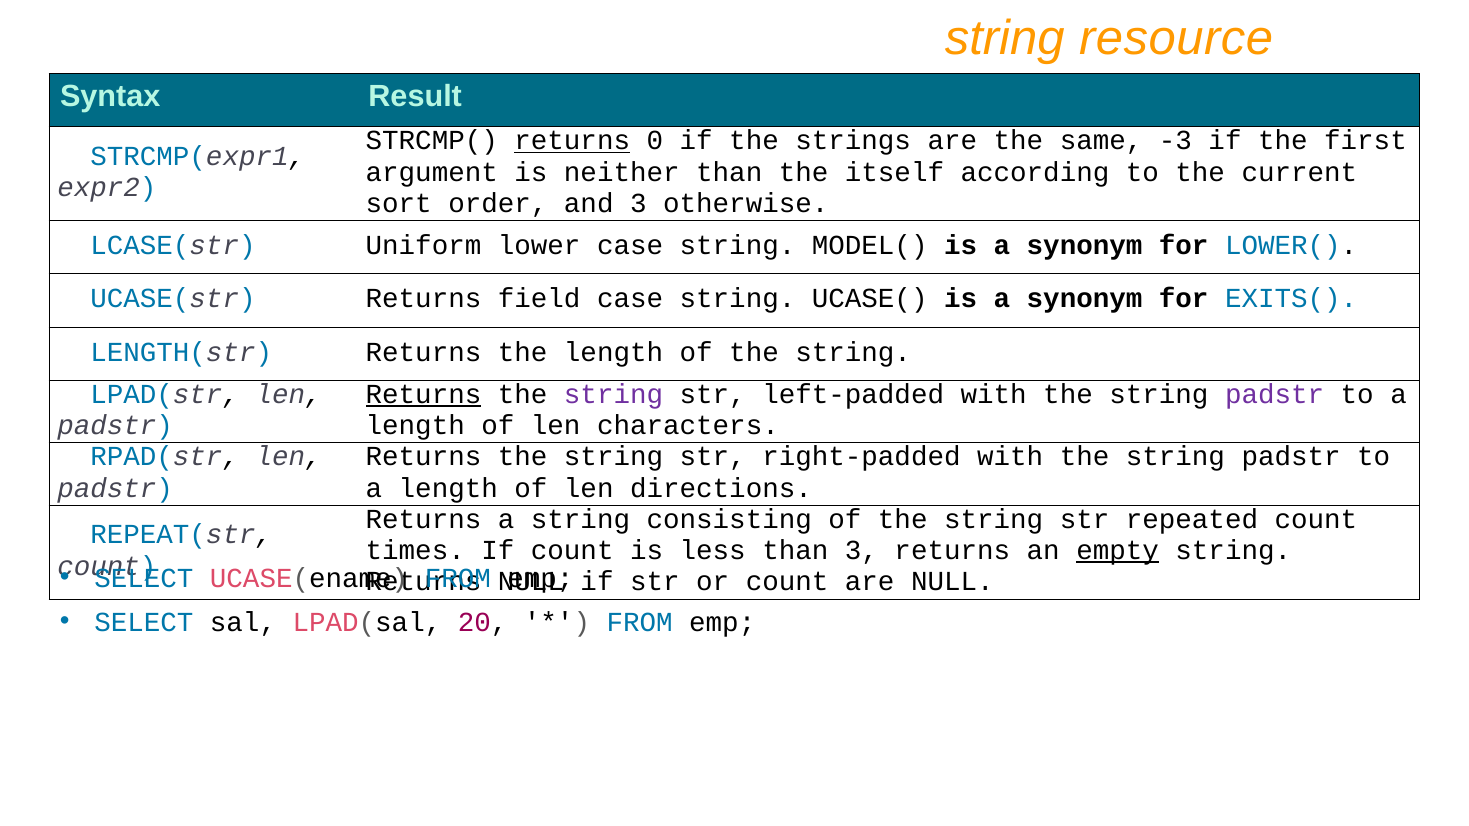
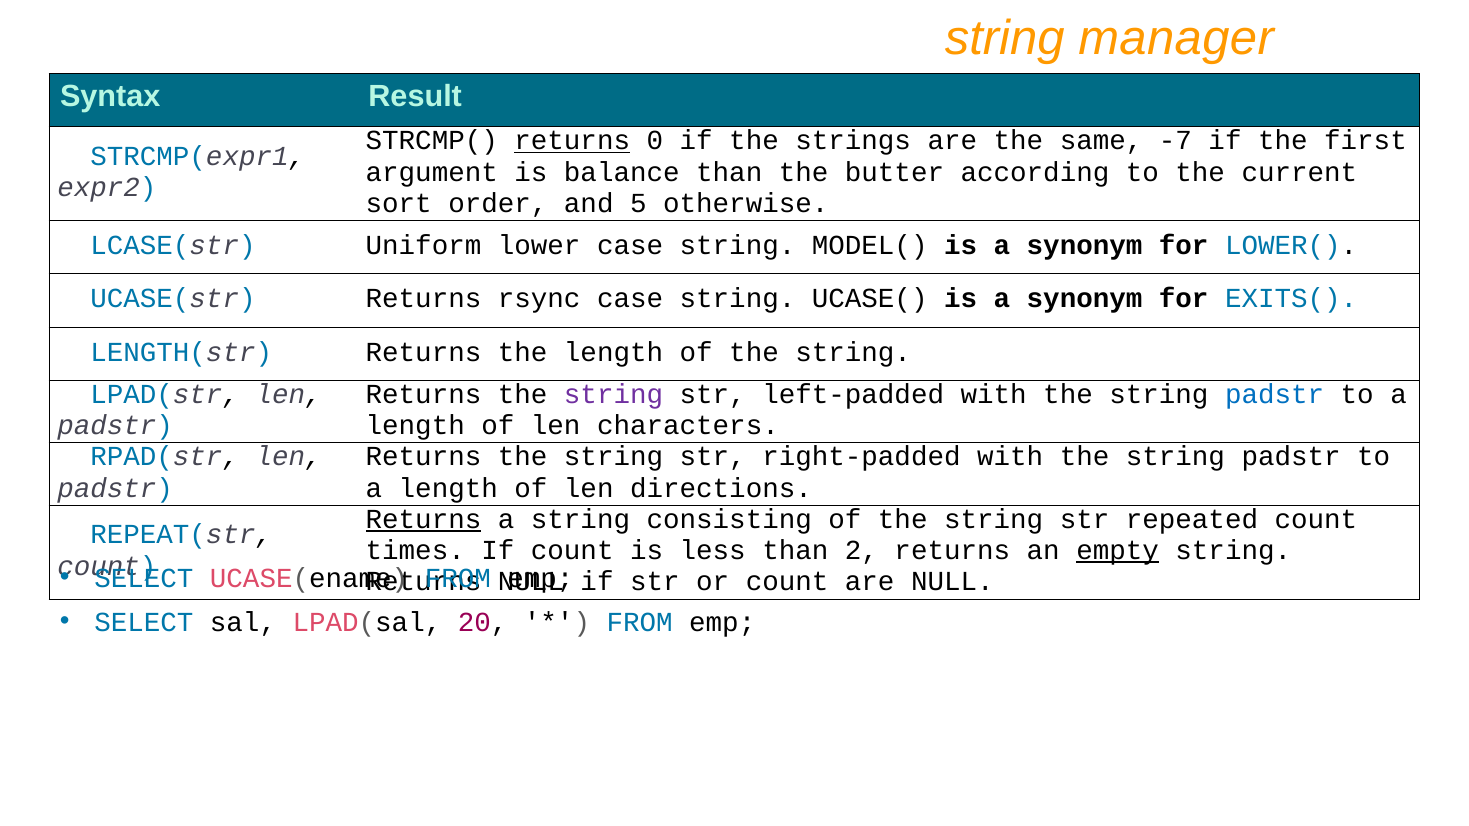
resource: resource -> manager
-3: -3 -> -7
neither: neither -> balance
itself: itself -> butter
and 3: 3 -> 5
field: field -> rsync
Returns at (423, 394) underline: present -> none
padstr at (1275, 394) colour: purple -> blue
Returns at (423, 519) underline: none -> present
than 3: 3 -> 2
